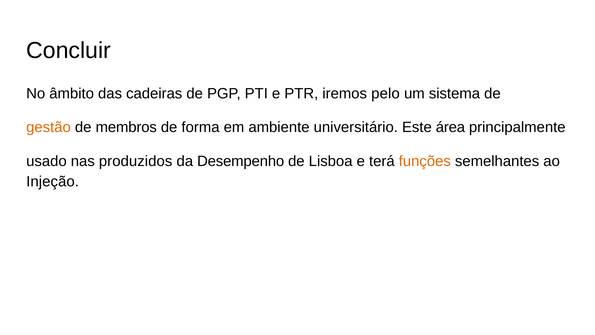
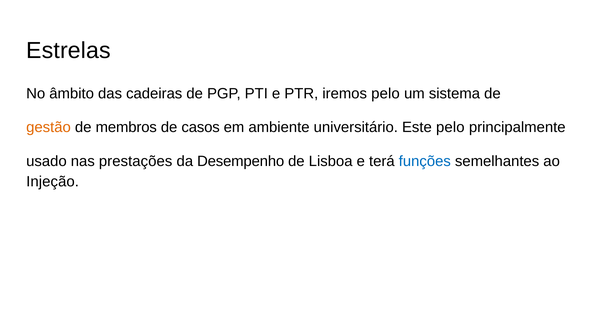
Concluir: Concluir -> Estrelas
forma: forma -> casos
Este área: área -> pelo
produzidos: produzidos -> prestações
funções colour: orange -> blue
